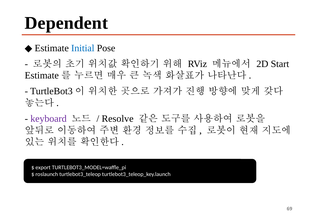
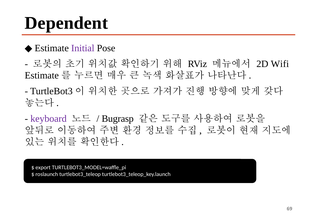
Initial colour: blue -> purple
Start: Start -> Wifi
Resolve: Resolve -> Bugrasp
